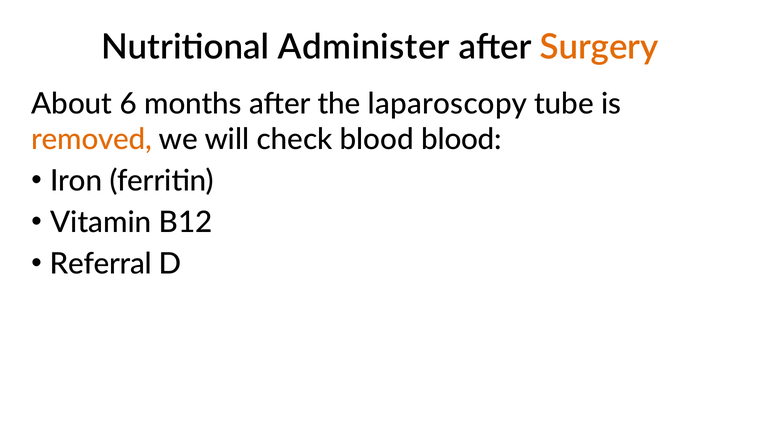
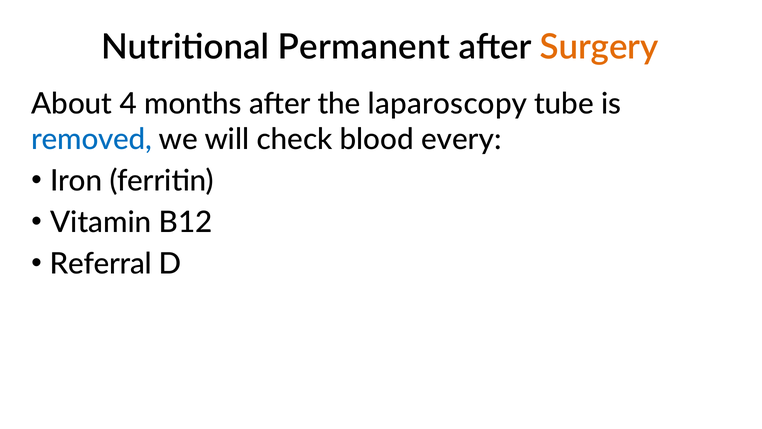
Administer: Administer -> Permanent
6: 6 -> 4
removed colour: orange -> blue
blood blood: blood -> every
